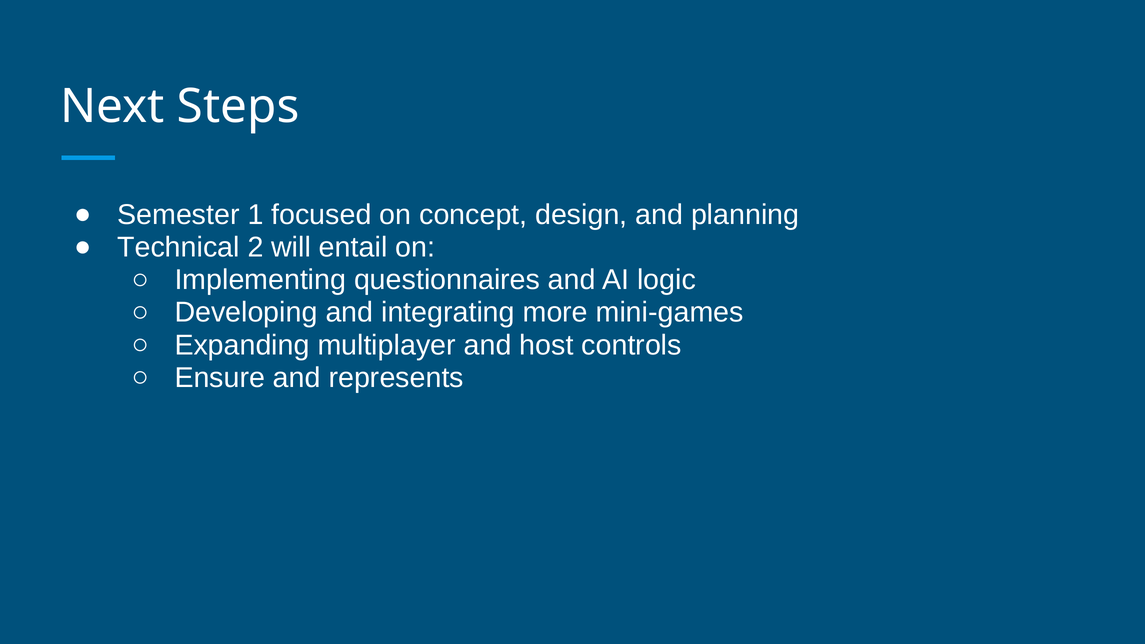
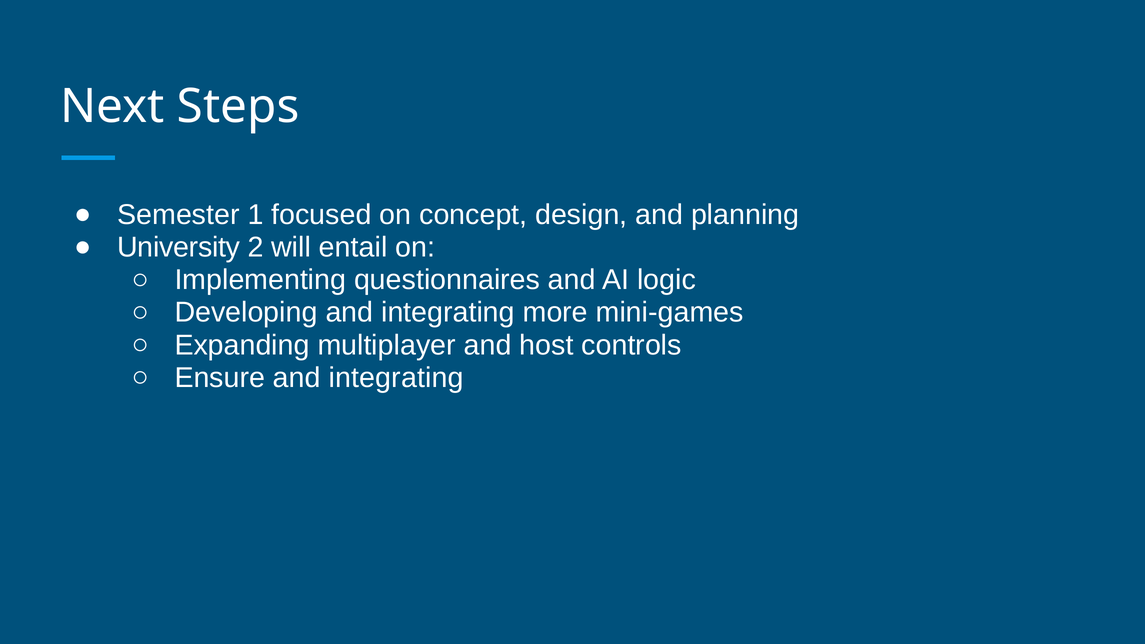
Technical: Technical -> University
represents at (396, 378): represents -> integrating
